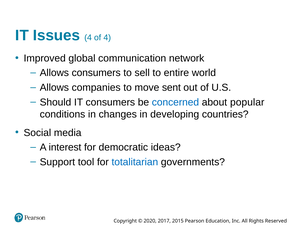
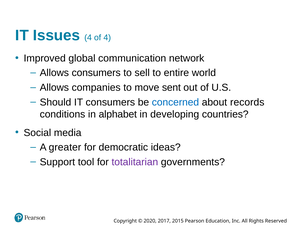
popular: popular -> records
changes: changes -> alphabet
interest: interest -> greater
totalitarian colour: blue -> purple
